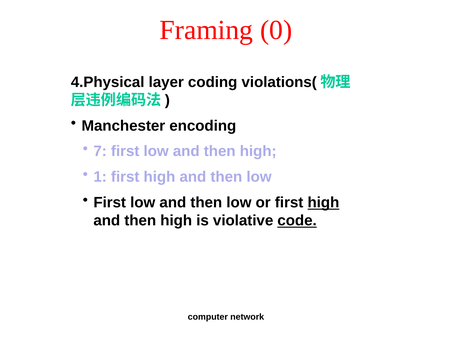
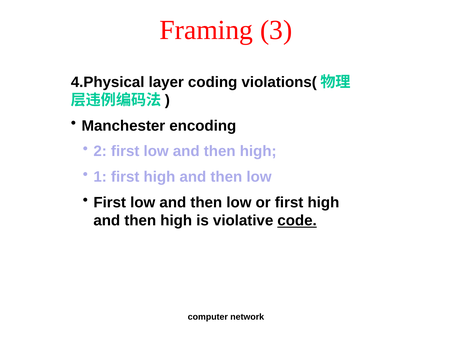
0: 0 -> 3
7: 7 -> 2
high at (323, 203) underline: present -> none
